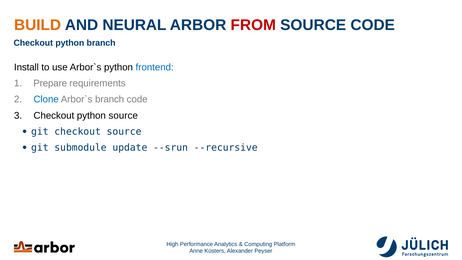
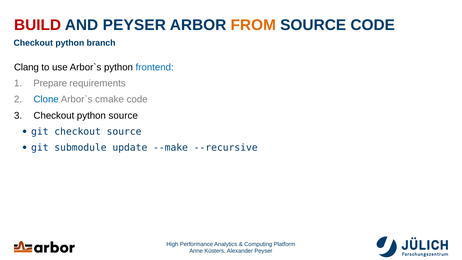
BUILD colour: orange -> red
AND NEURAL: NEURAL -> PEYSER
FROM colour: red -> orange
Install: Install -> Clang
branch at (110, 99): branch -> cmake
--srun: --srun -> --make
